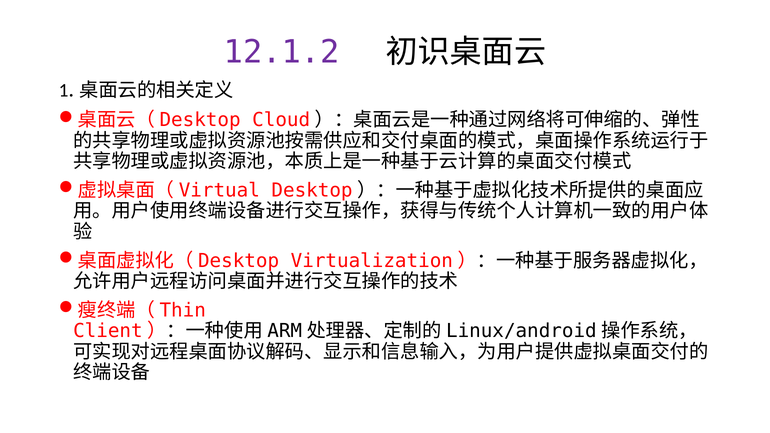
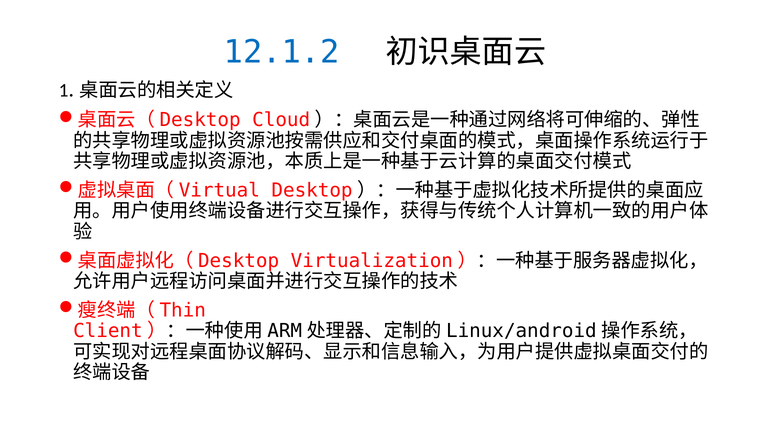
12.1.2 colour: purple -> blue
